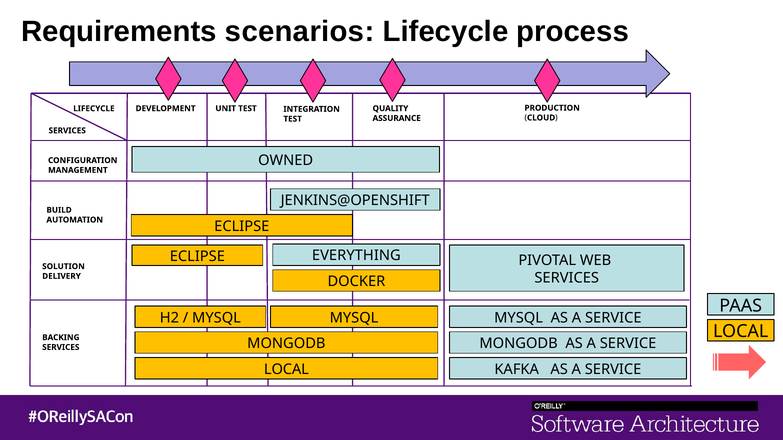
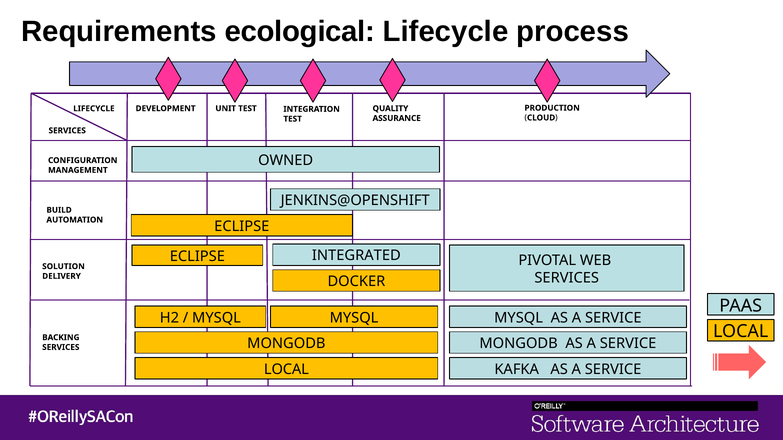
scenarios: scenarios -> ecological
EVERYTHING: EVERYTHING -> INTEGRATED
